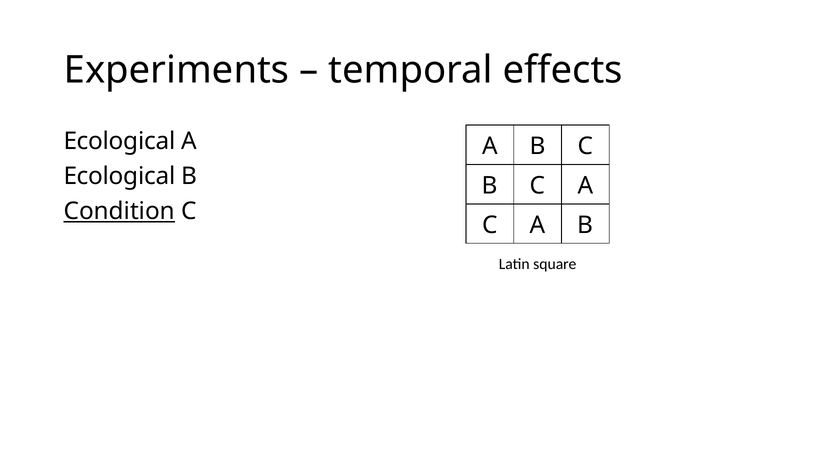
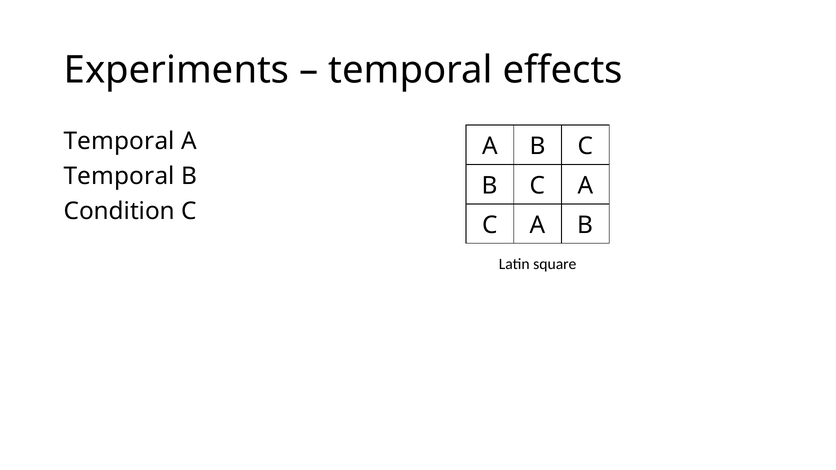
Ecological at (119, 141): Ecological -> Temporal
Ecological at (119, 176): Ecological -> Temporal
Condition underline: present -> none
